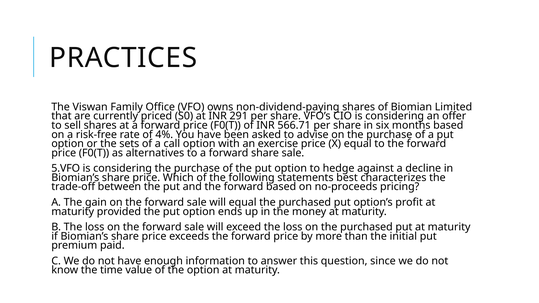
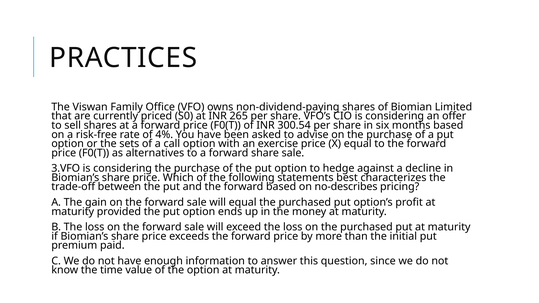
291: 291 -> 265
566.71: 566.71 -> 300.54
5.VFO: 5.VFO -> 3.VFO
no-proceeds: no-proceeds -> no-describes
